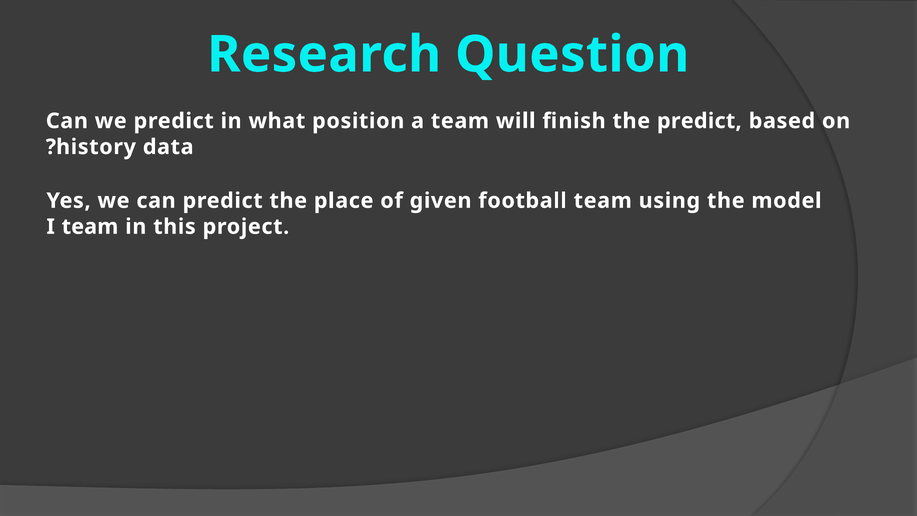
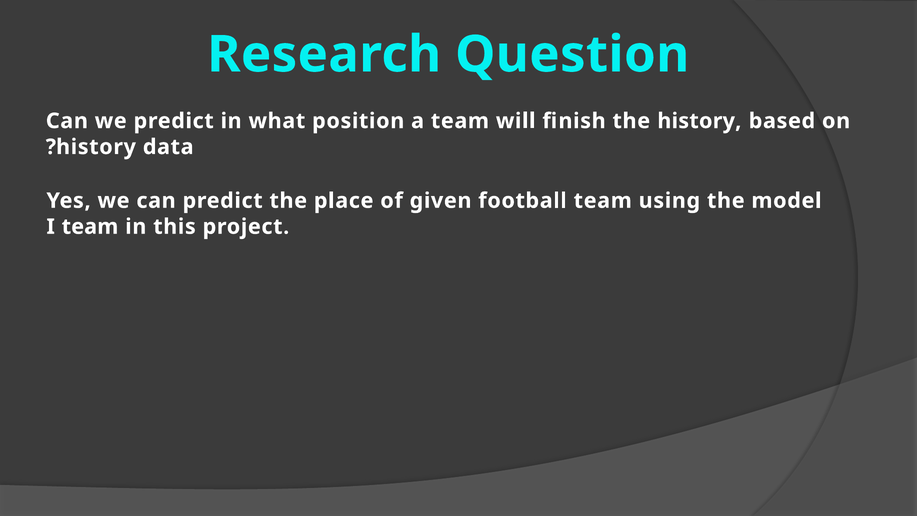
the predict: predict -> history
